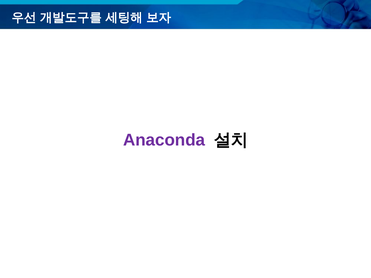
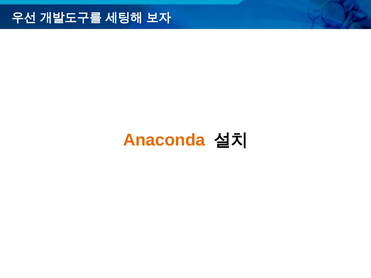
Anaconda colour: purple -> orange
